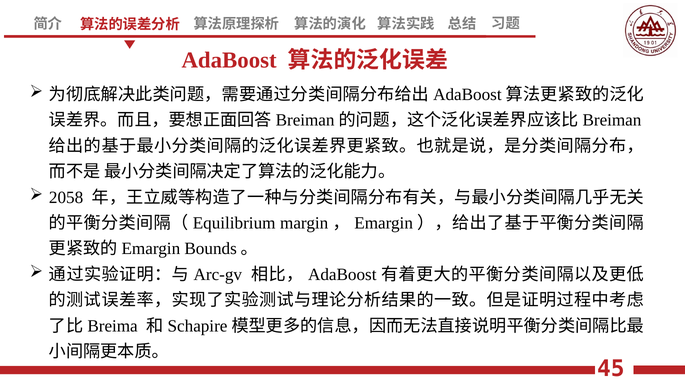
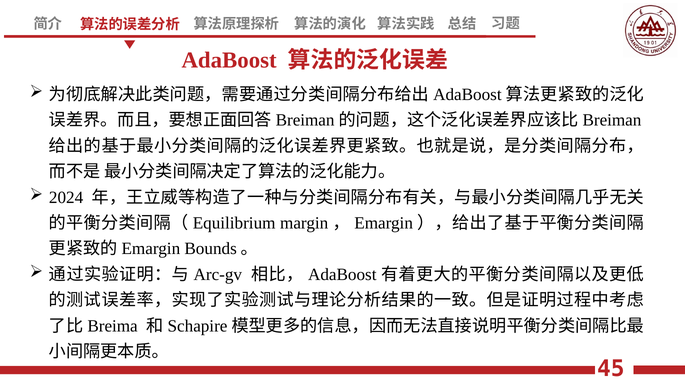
2058: 2058 -> 2024
